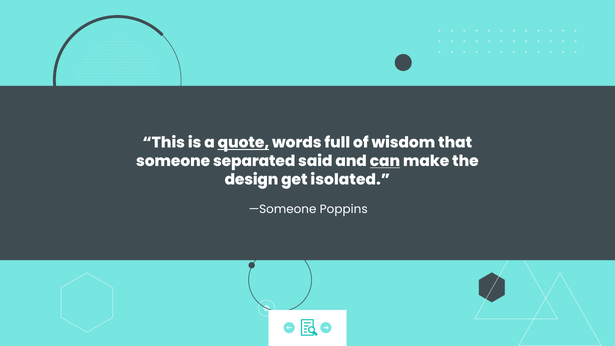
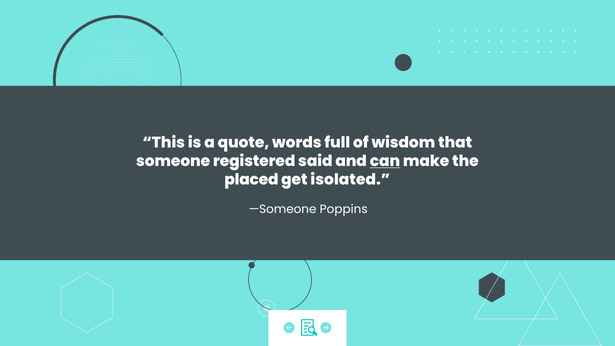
quote underline: present -> none
separated: separated -> registered
design: design -> placed
